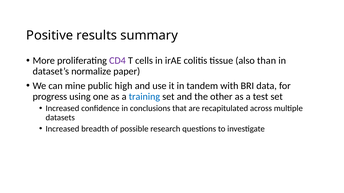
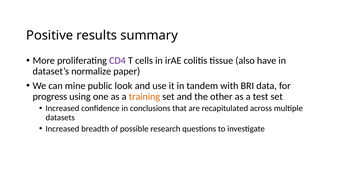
than: than -> have
high: high -> look
training colour: blue -> orange
